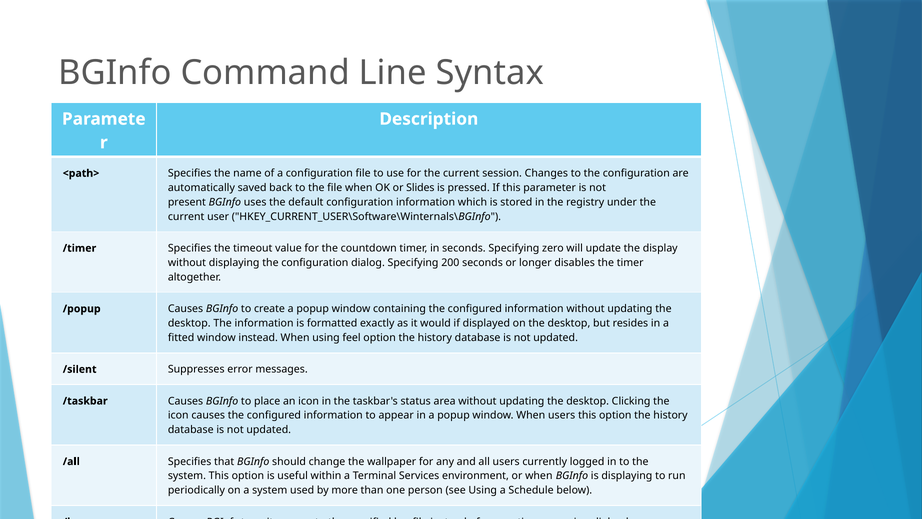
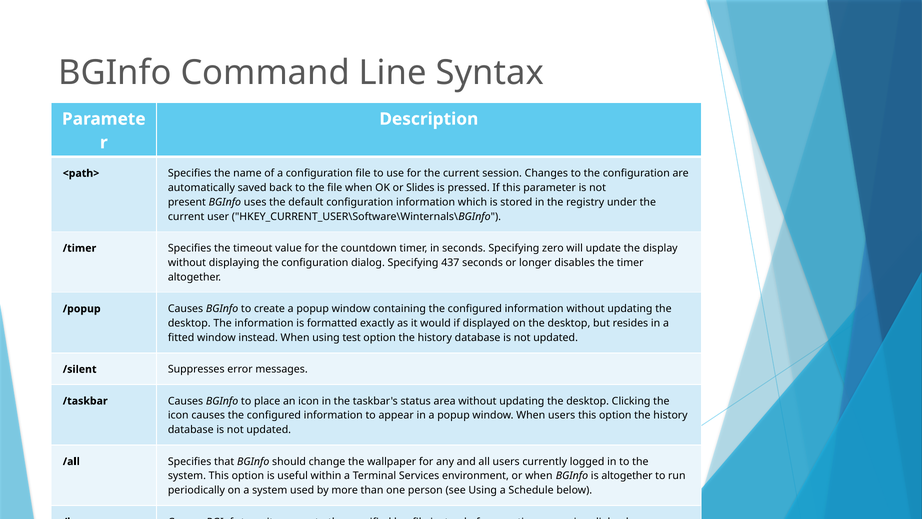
200: 200 -> 437
feel: feel -> test
is displaying: displaying -> altogether
